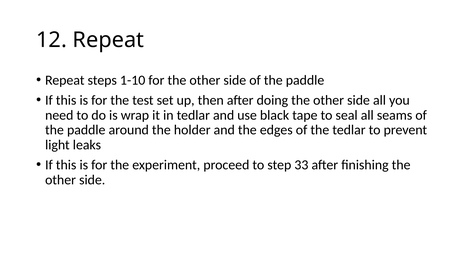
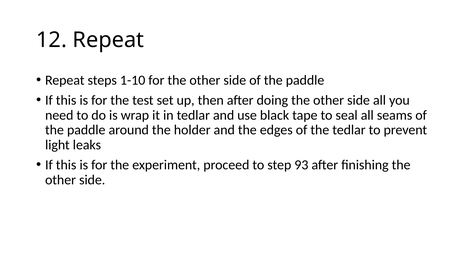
33: 33 -> 93
